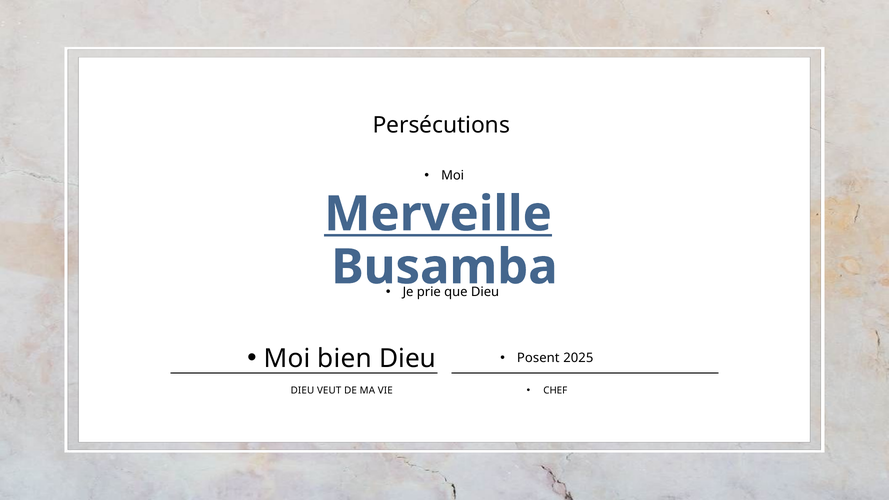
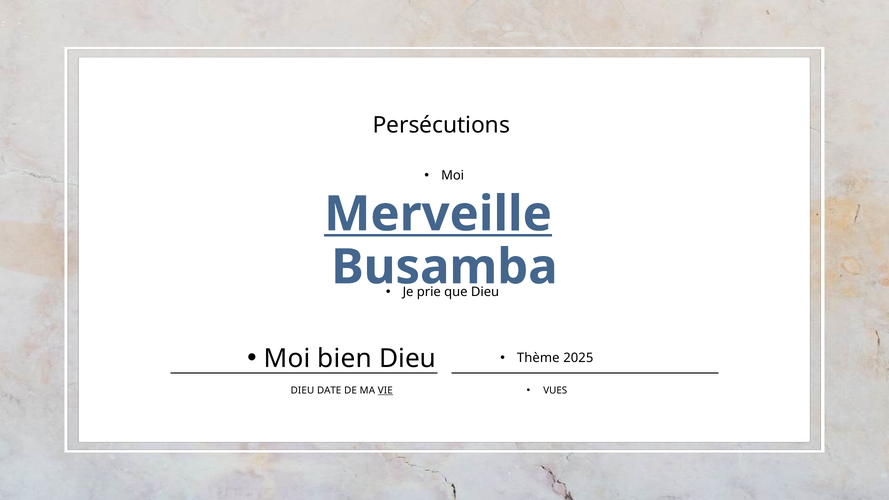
Posent: Posent -> Thème
CHEF: CHEF -> VUES
VEUT: VEUT -> DATE
VIE underline: none -> present
